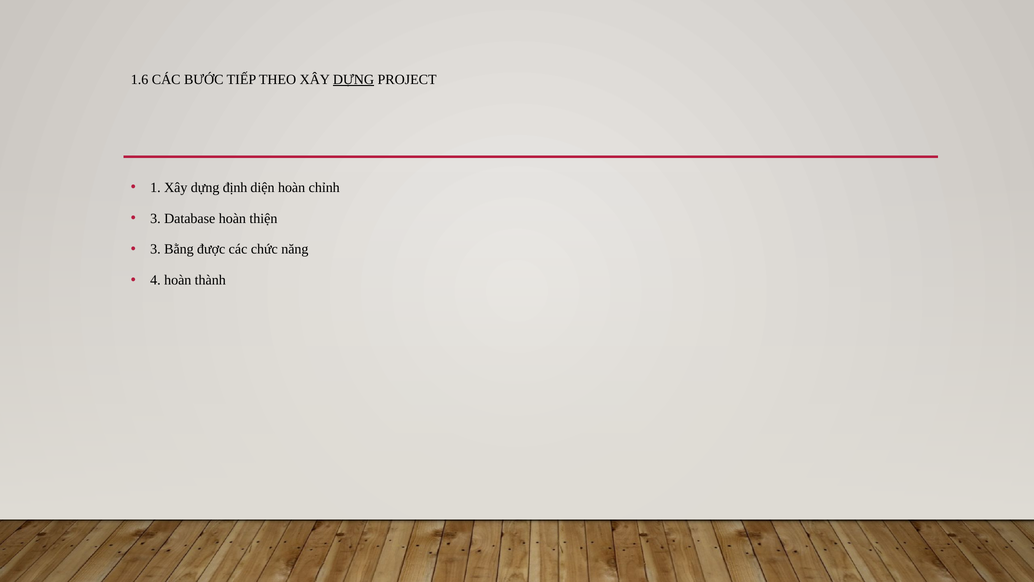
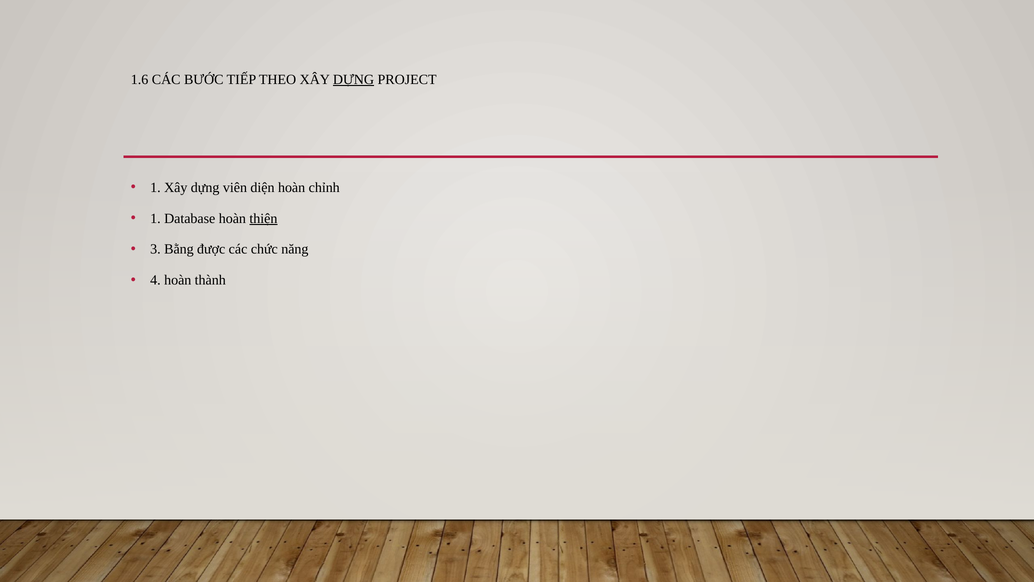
định: định -> viên
3 at (155, 218): 3 -> 1
thiện underline: none -> present
